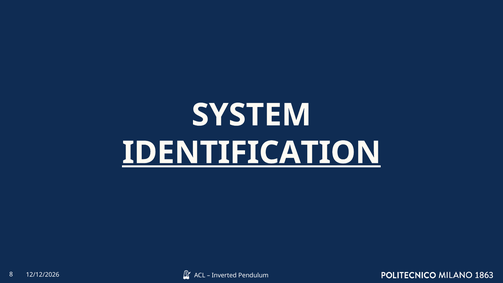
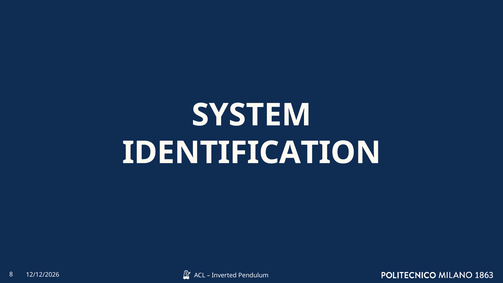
IDENTIFICATION underline: present -> none
